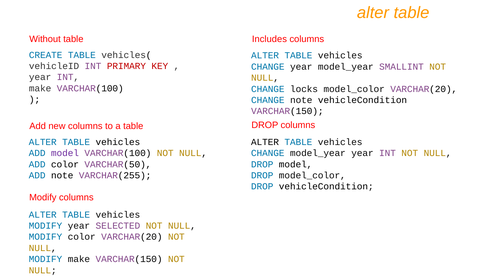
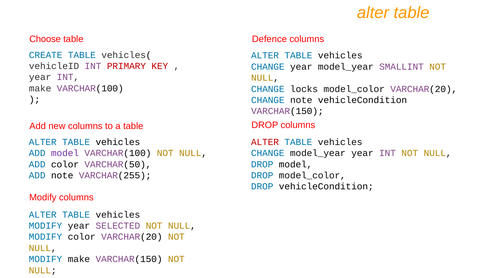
Without: Without -> Choose
Includes: Includes -> Defence
ALTER at (265, 142) colour: black -> red
